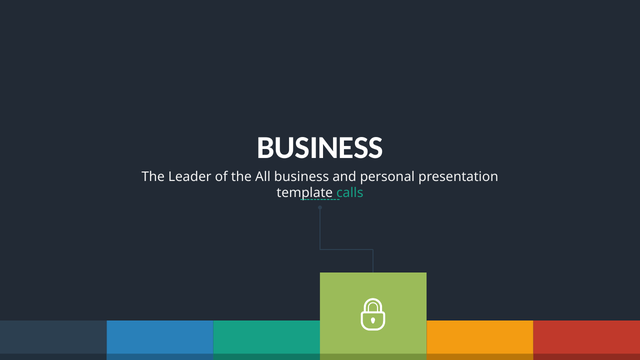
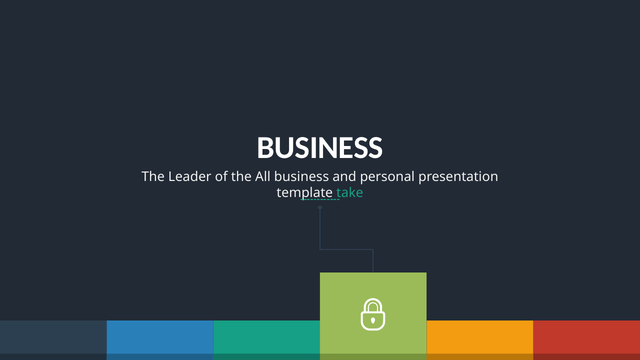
calls: calls -> take
